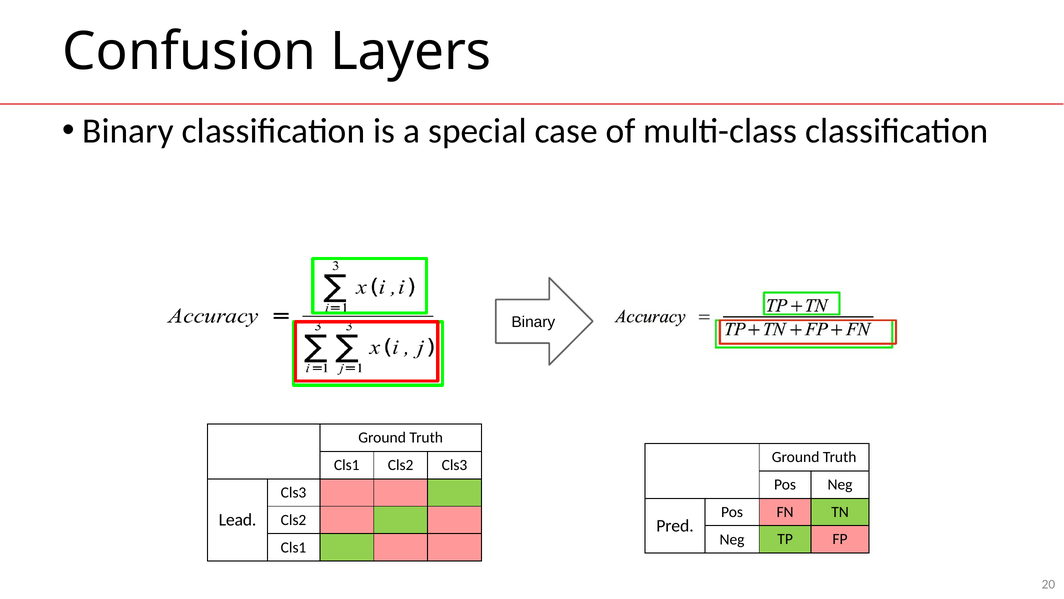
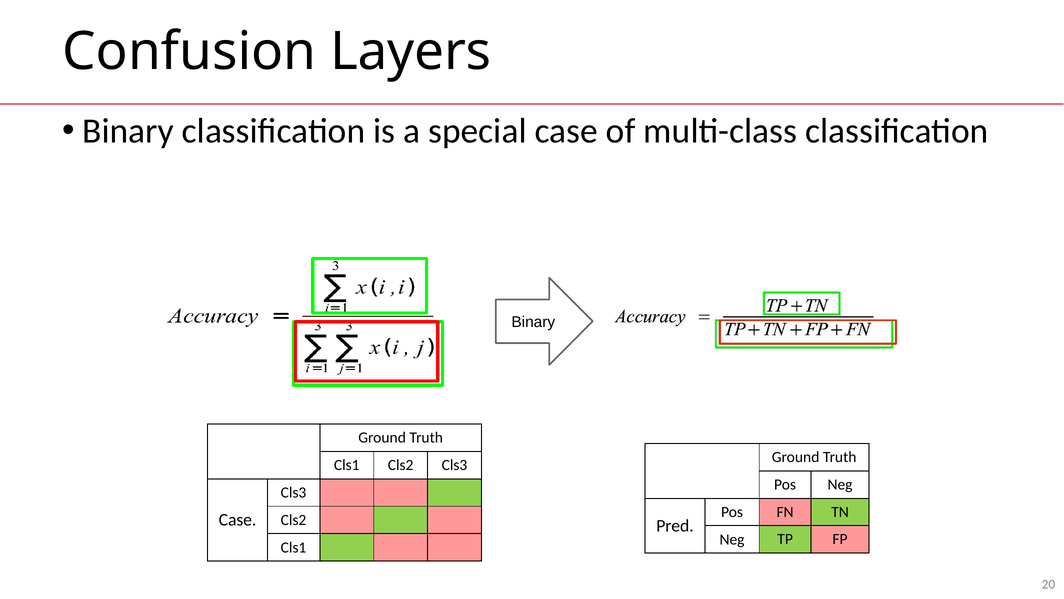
Lead at (238, 520): Lead -> Case
